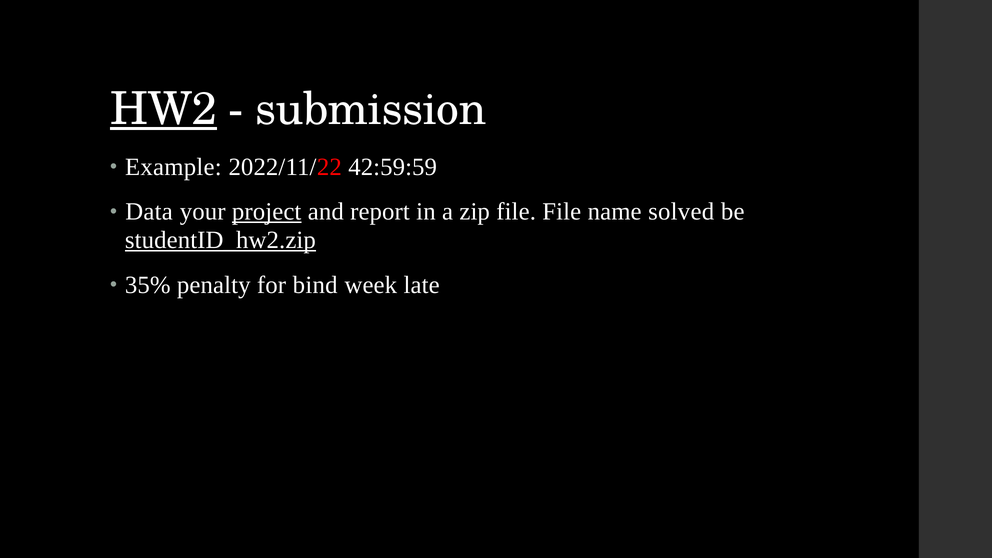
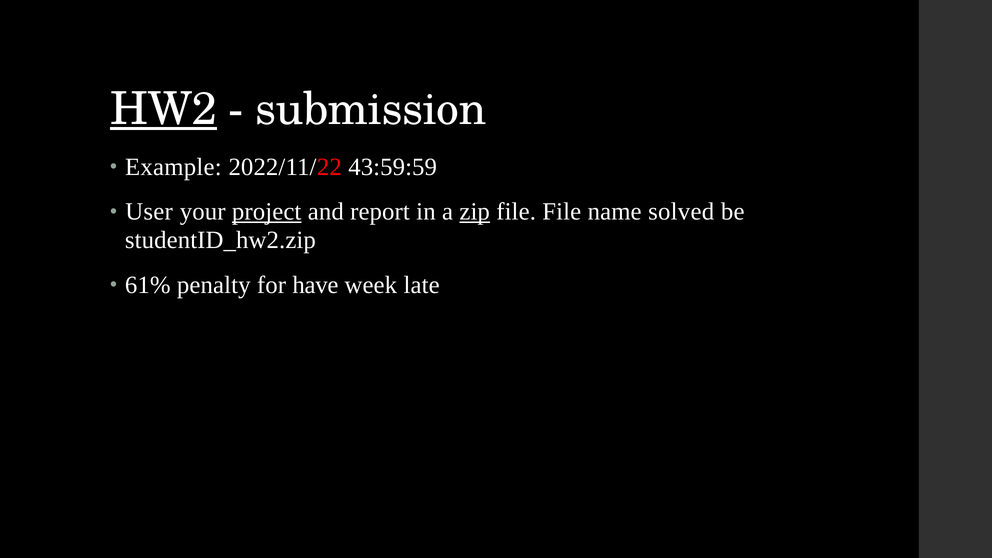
42:59:59: 42:59:59 -> 43:59:59
Data: Data -> User
zip underline: none -> present
studentID_hw2.zip underline: present -> none
35%: 35% -> 61%
bind: bind -> have
